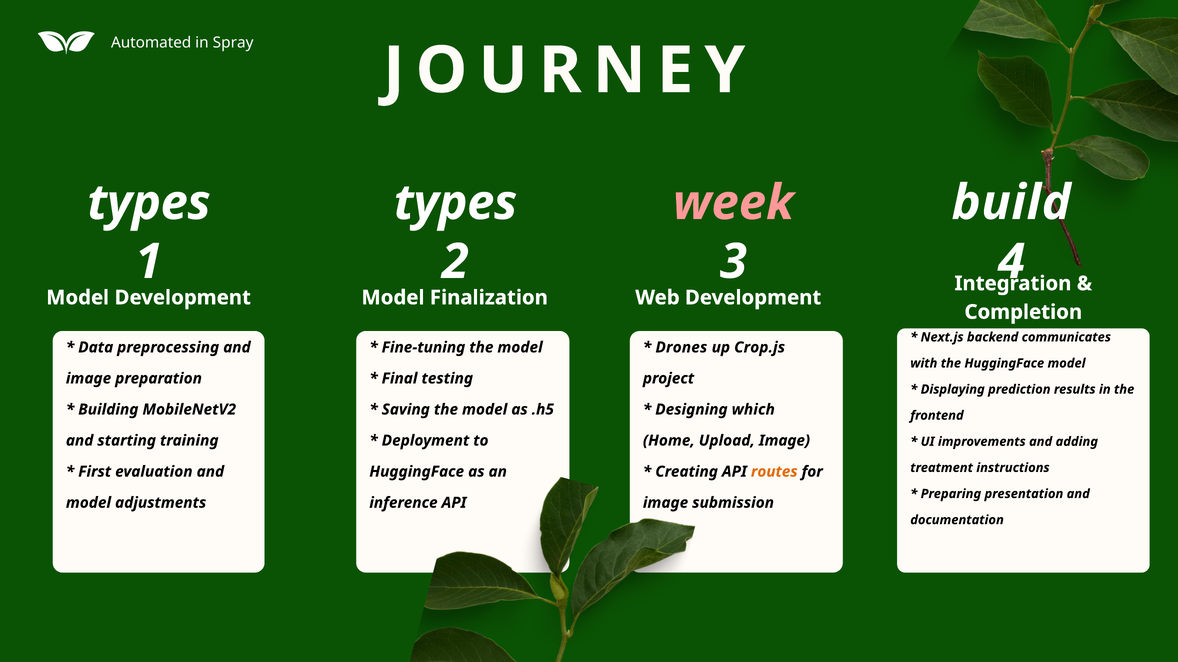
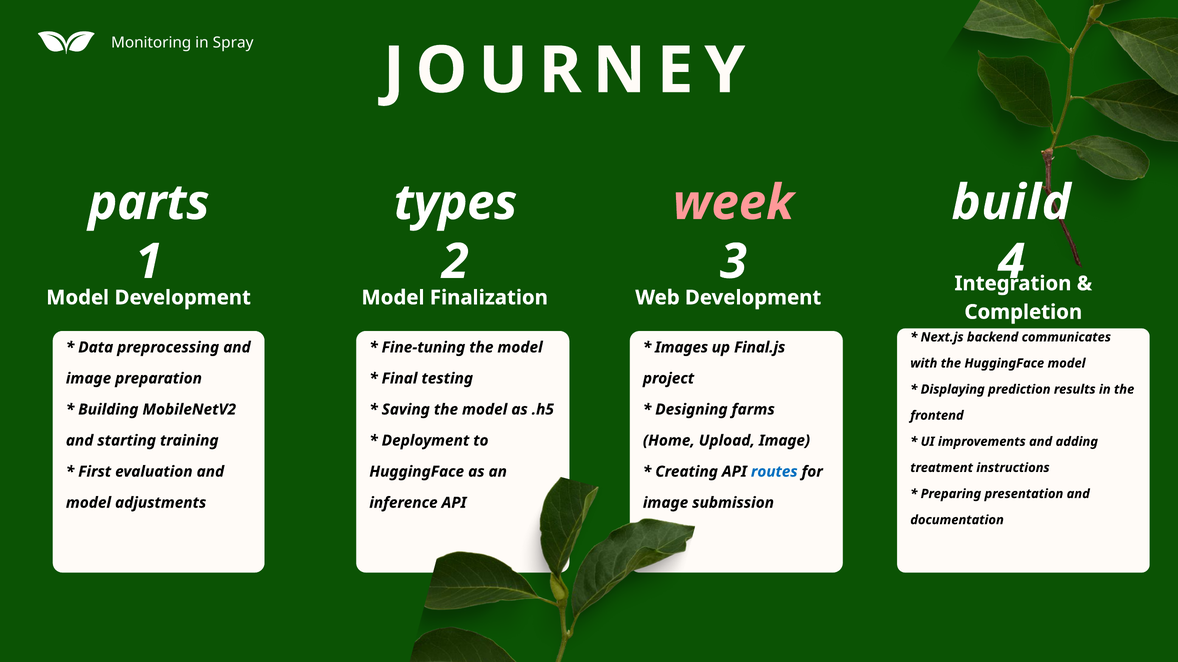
Automated: Automated -> Monitoring
types at (149, 203): types -> parts
Drones: Drones -> Images
Crop.js: Crop.js -> Final.js
which: which -> farms
routes colour: orange -> blue
